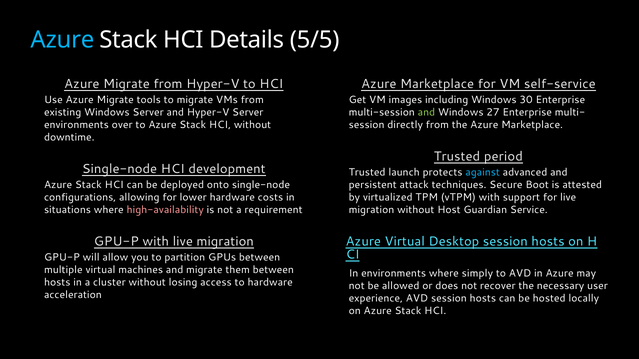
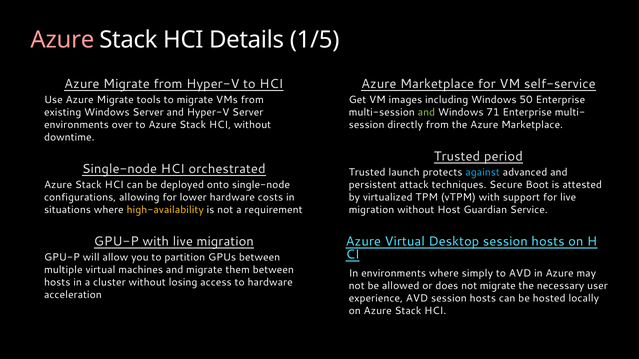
Azure at (62, 40) colour: light blue -> pink
5/5: 5/5 -> 1/5
30: 30 -> 50
27: 27 -> 71
development: development -> orchestrated
high-availability colour: pink -> yellow
not recover: recover -> migrate
